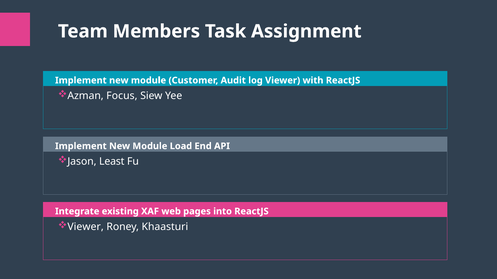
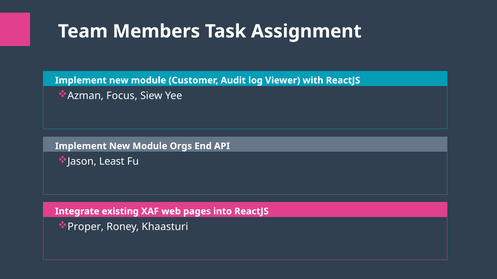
Load: Load -> Orgs
Viewer at (86, 227): Viewer -> Proper
